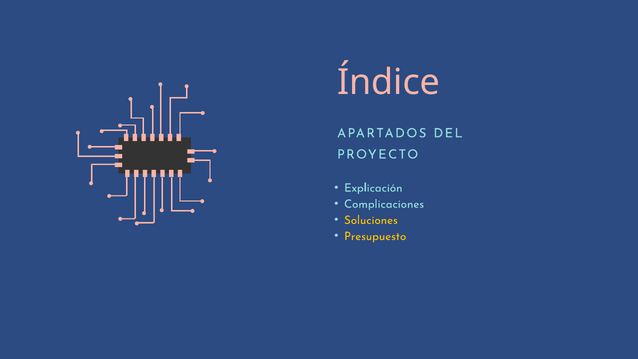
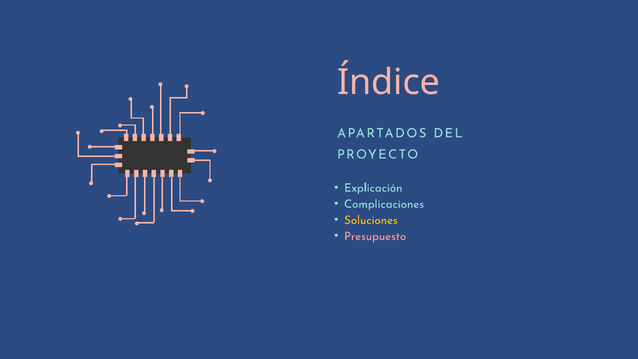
Presupuesto colour: yellow -> pink
